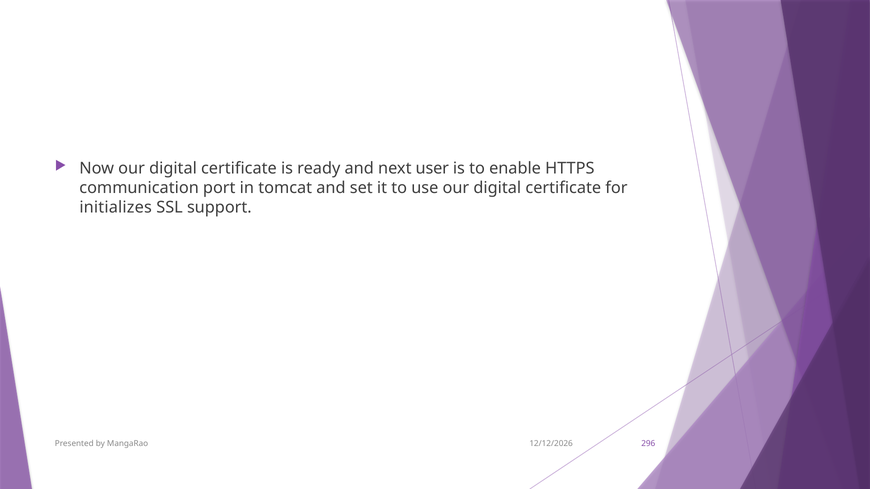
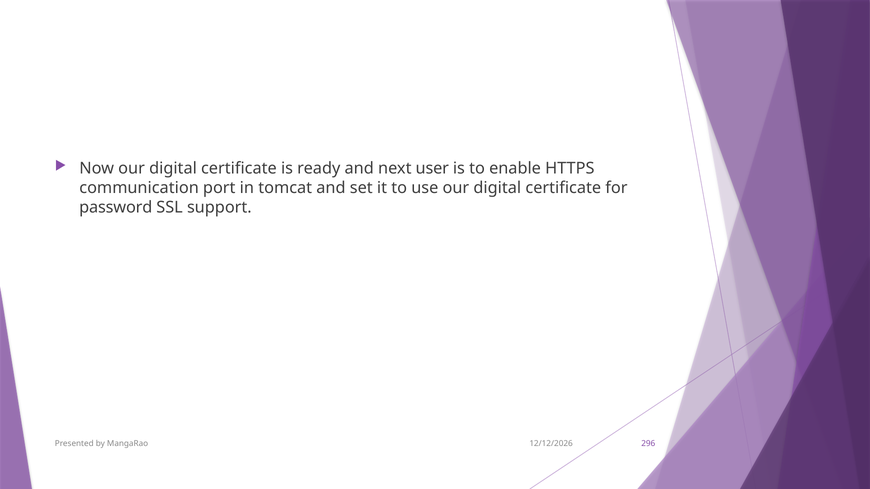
initializes: initializes -> password
